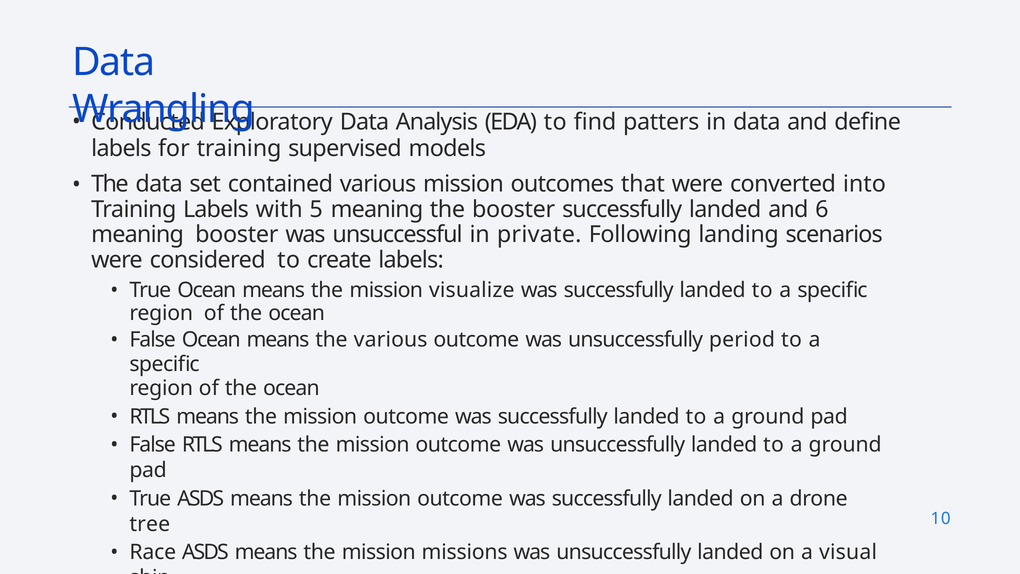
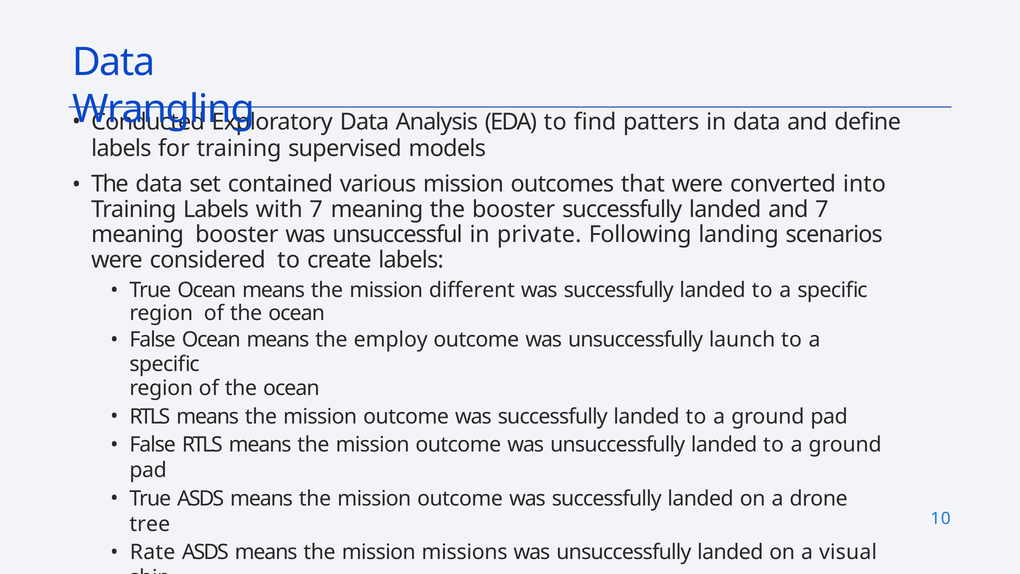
with 5: 5 -> 7
and 6: 6 -> 7
visualize: visualize -> different
the various: various -> employ
period: period -> launch
Race: Race -> Rate
